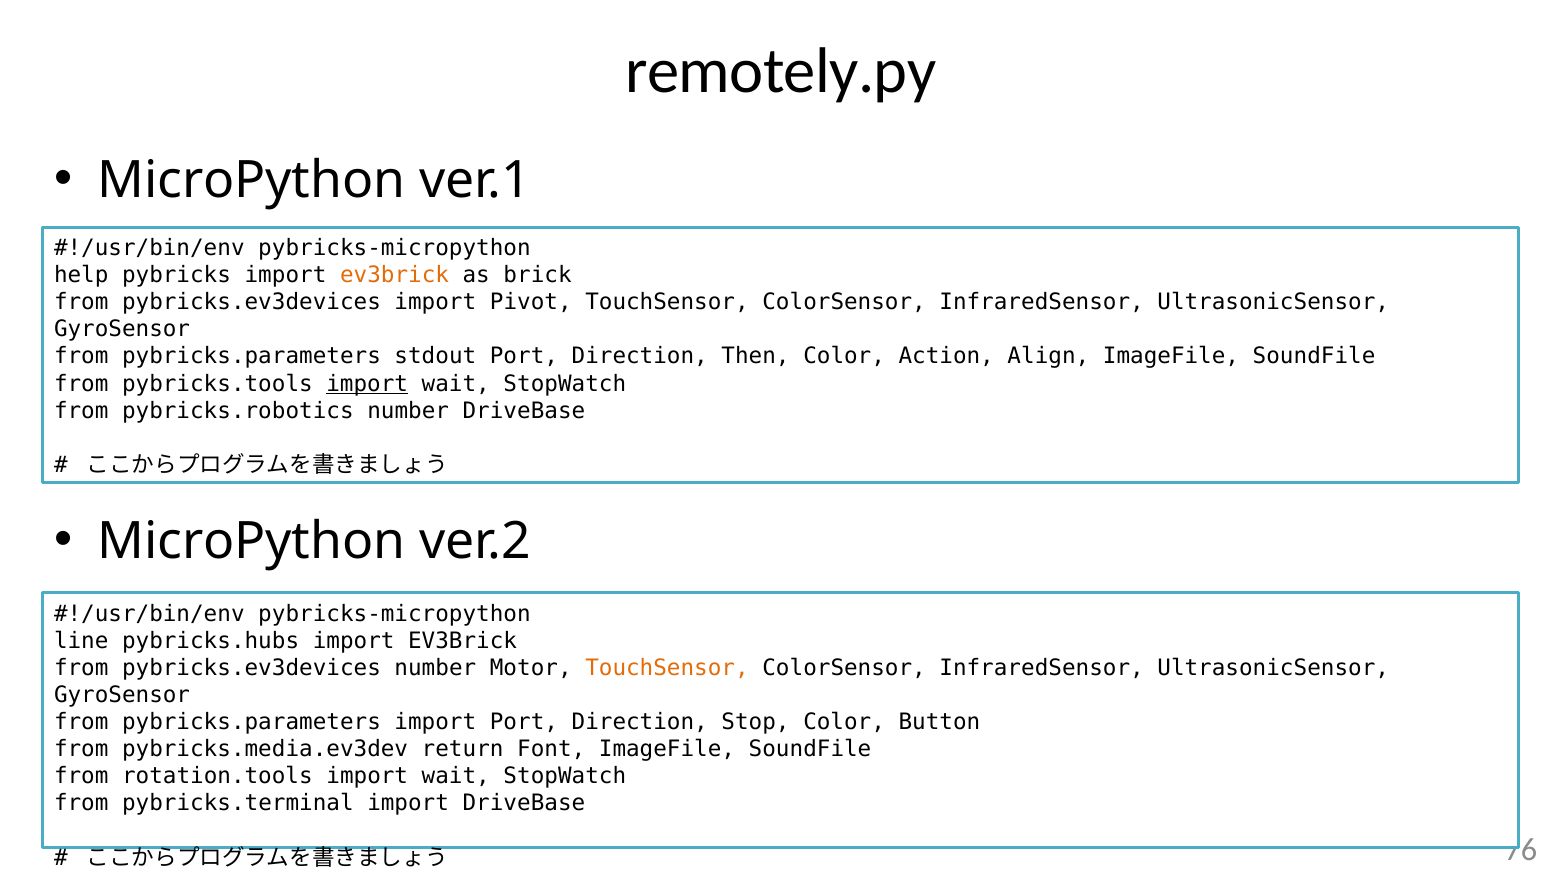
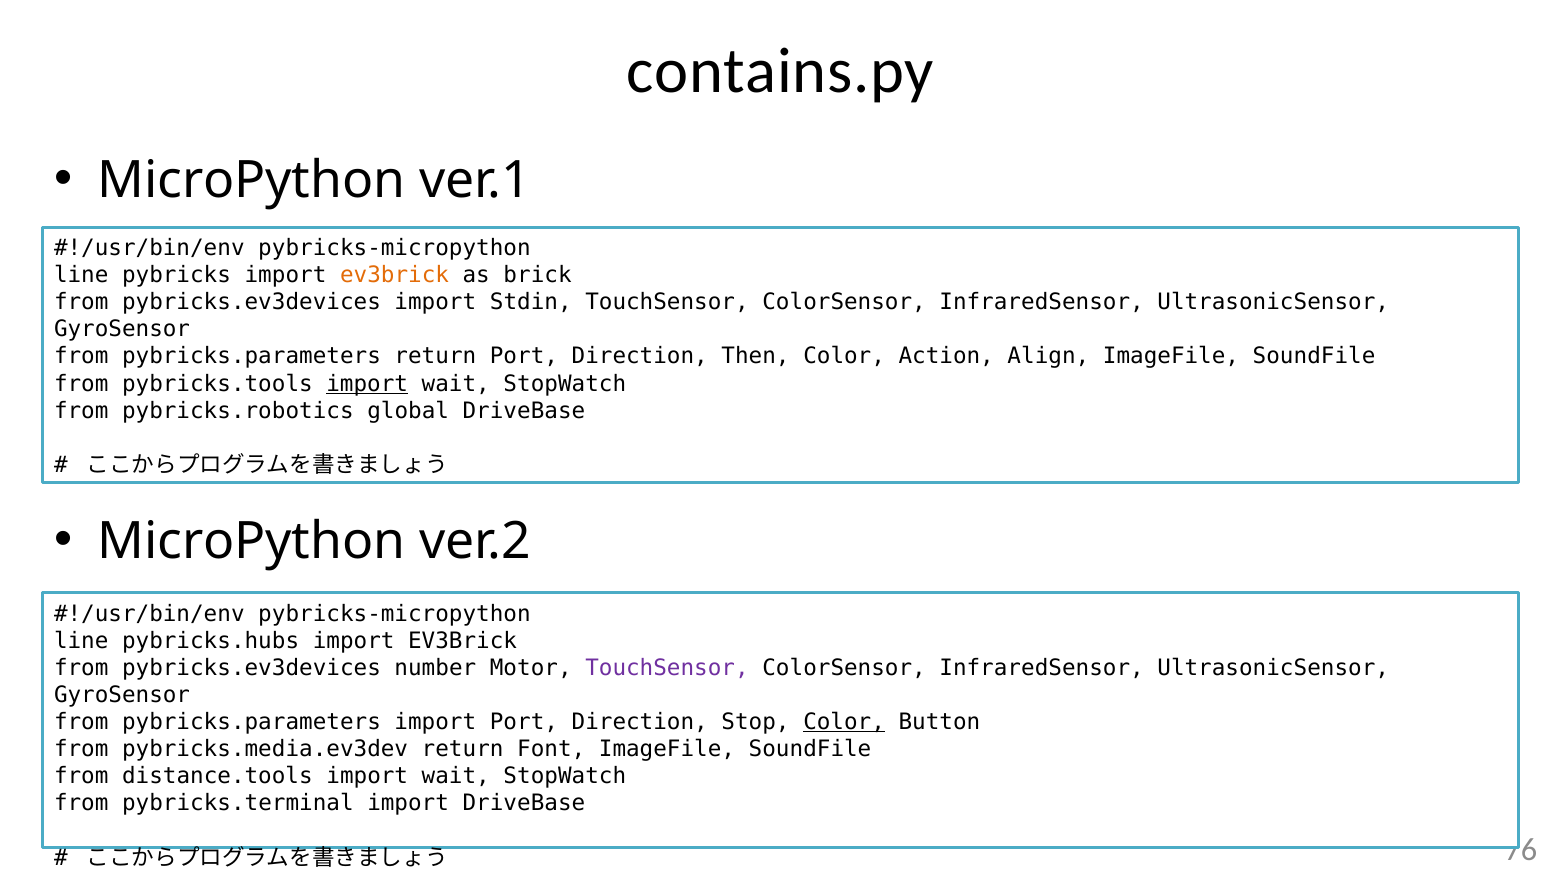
remotely.py: remotely.py -> contains.py
help at (81, 275): help -> line
Pivot: Pivot -> Stdin
pybricks.parameters stdout: stdout -> return
pybricks.robotics number: number -> global
TouchSensor at (667, 668) colour: orange -> purple
Color at (844, 722) underline: none -> present
rotation.tools: rotation.tools -> distance.tools
